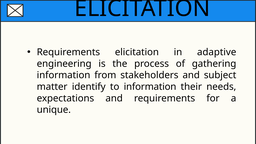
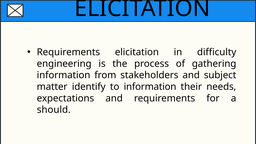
adaptive: adaptive -> difficulty
unique: unique -> should
